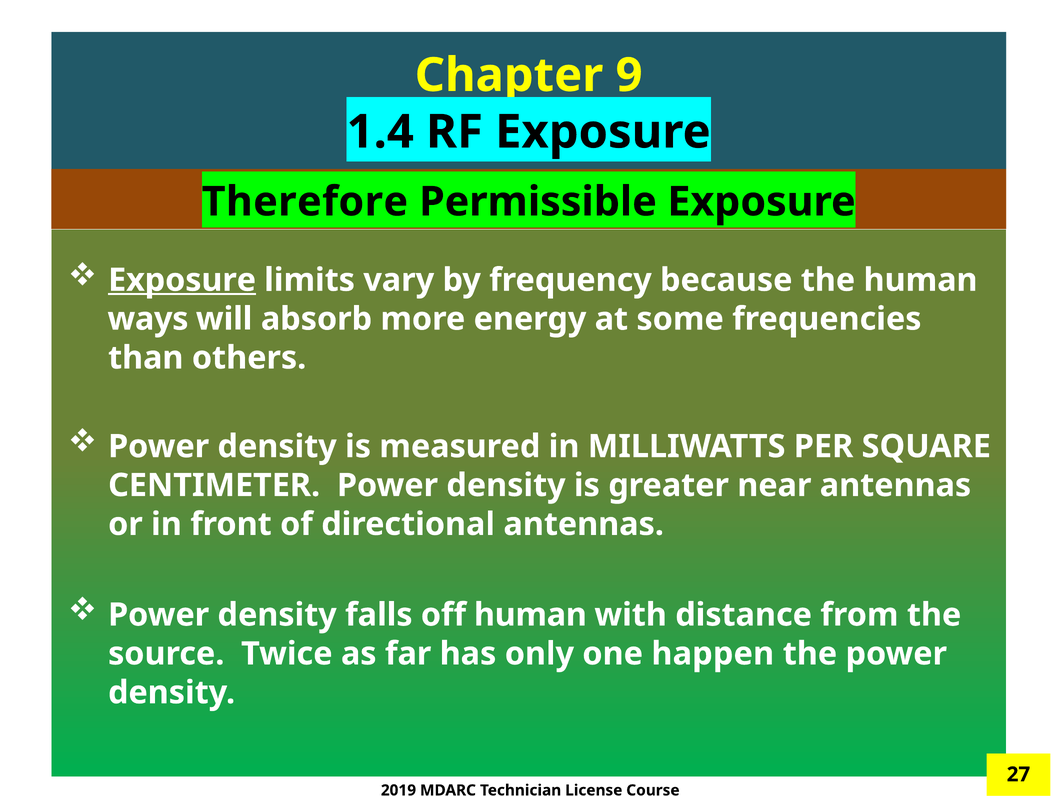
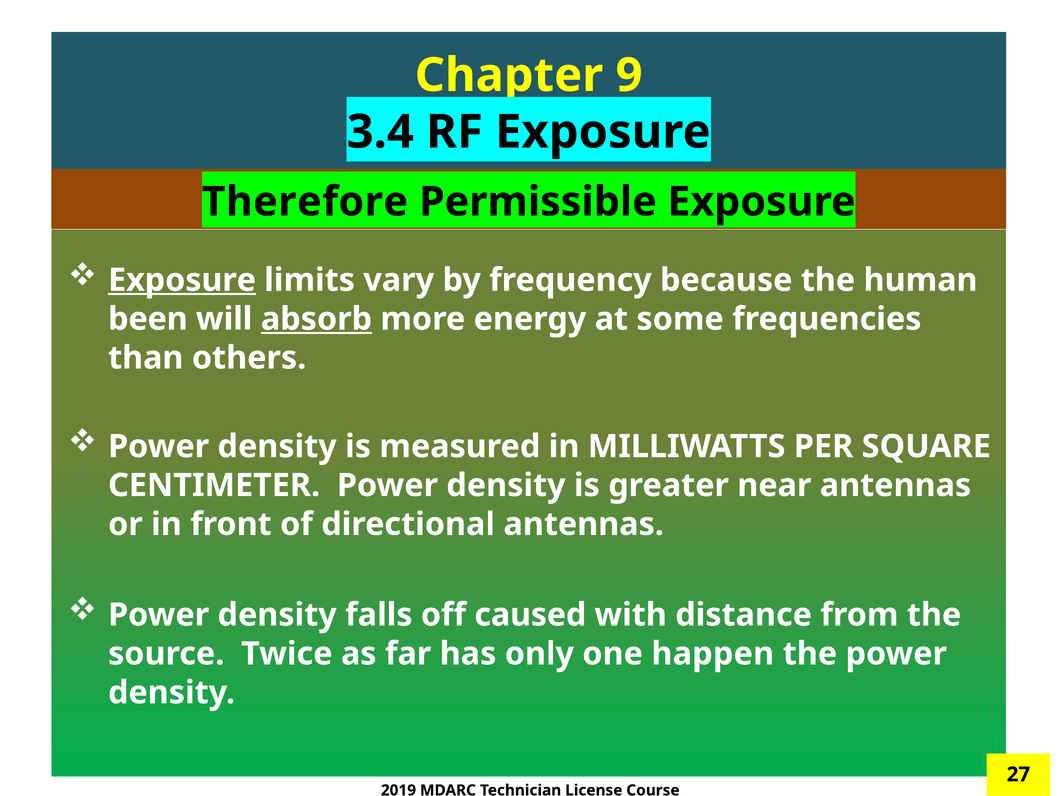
1.4: 1.4 -> 3.4
ways: ways -> been
absorb underline: none -> present
off human: human -> caused
